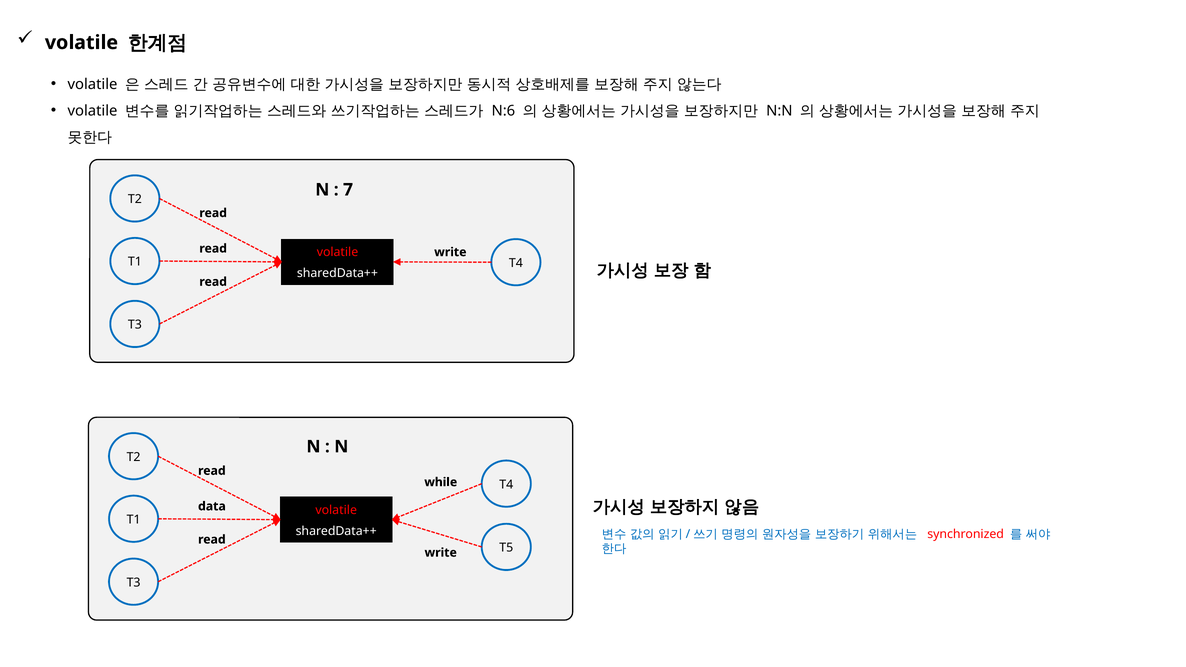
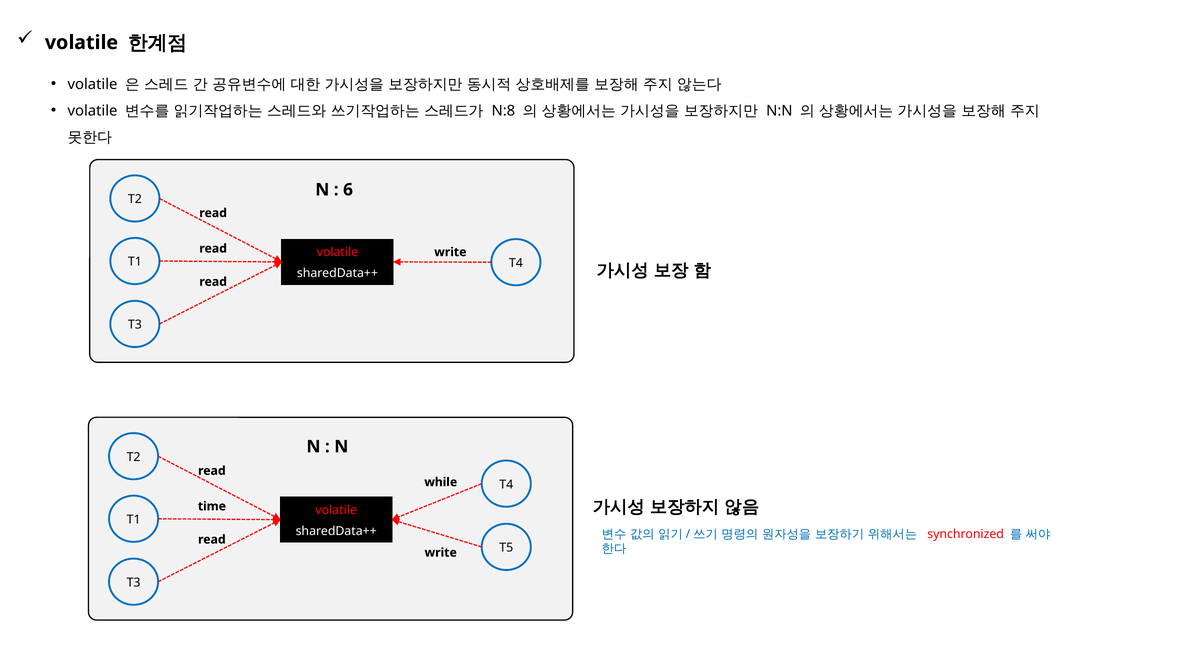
N:6: N:6 -> N:8
7: 7 -> 6
data: data -> time
